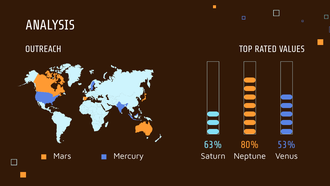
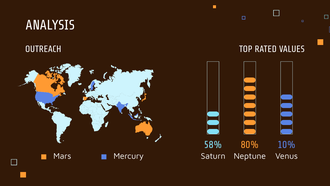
63%: 63% -> 58%
53%: 53% -> 10%
